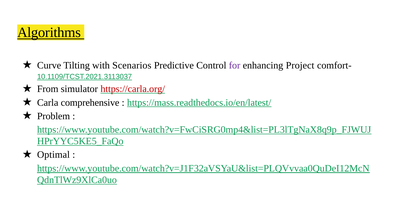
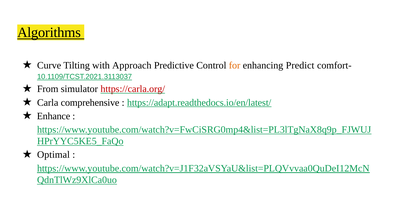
Scenarios: Scenarios -> Approach
for colour: purple -> orange
Project: Project -> Predict
https://mass.readthedocs.io/en/latest/: https://mass.readthedocs.io/en/latest/ -> https://adapt.readthedocs.io/en/latest/
Problem: Problem -> Enhance
